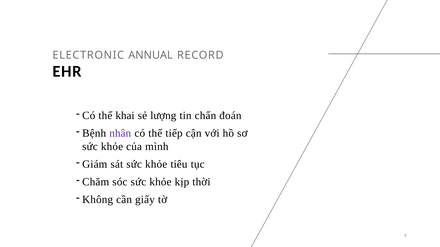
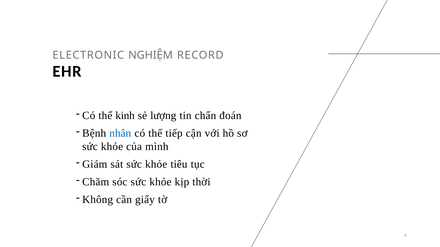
ANNUAL: ANNUAL -> NGHIỆM
khai: khai -> kinh
nhân colour: purple -> blue
